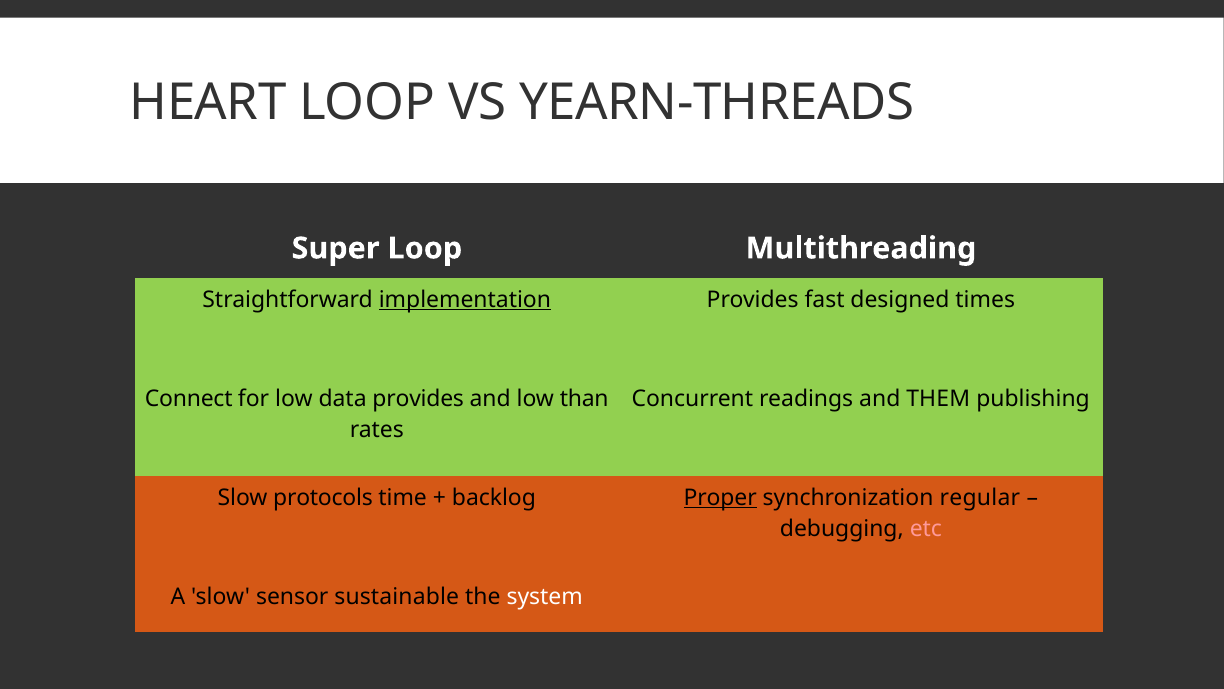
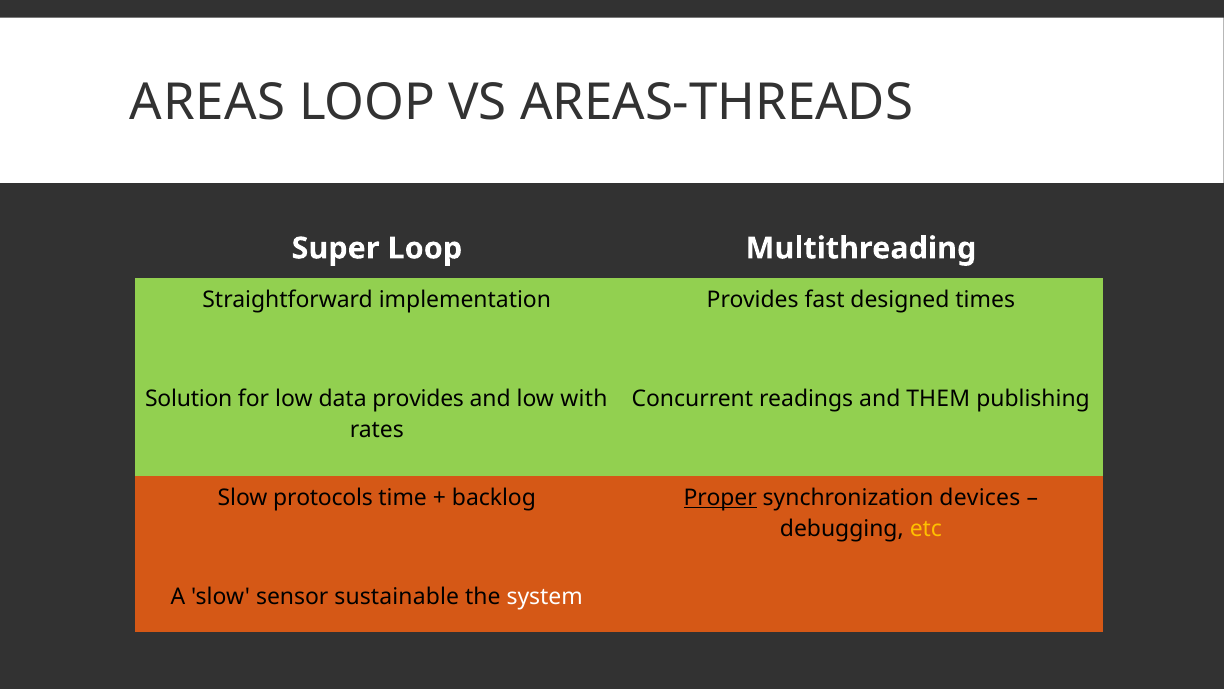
HEART: HEART -> AREAS
YEARN-THREADS: YEARN-THREADS -> AREAS-THREADS
implementation underline: present -> none
Connect: Connect -> Solution
than: than -> with
regular: regular -> devices
etc colour: pink -> yellow
